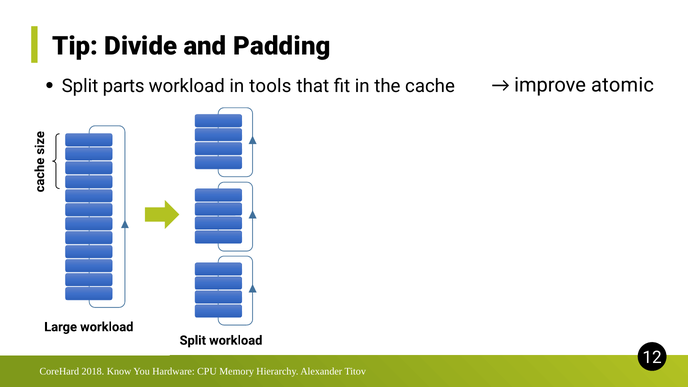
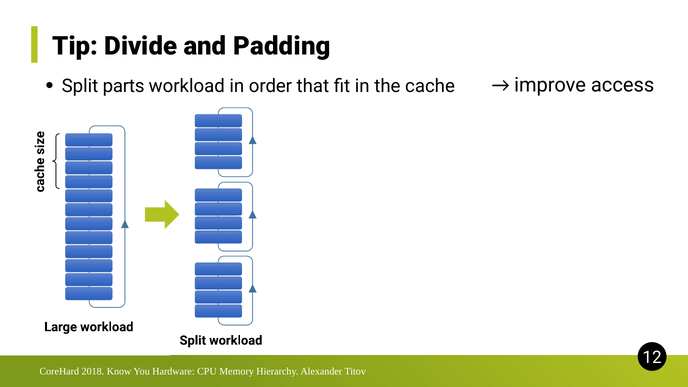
tools: tools -> order
atomic: atomic -> access
